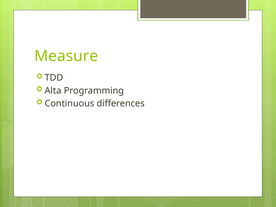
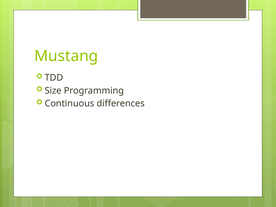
Measure: Measure -> Mustang
Alta: Alta -> Size
